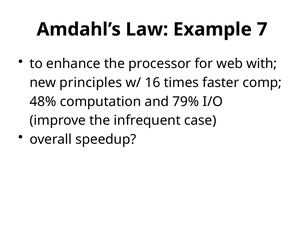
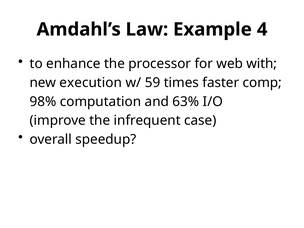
7: 7 -> 4
principles: principles -> execution
16: 16 -> 59
48%: 48% -> 98%
79%: 79% -> 63%
